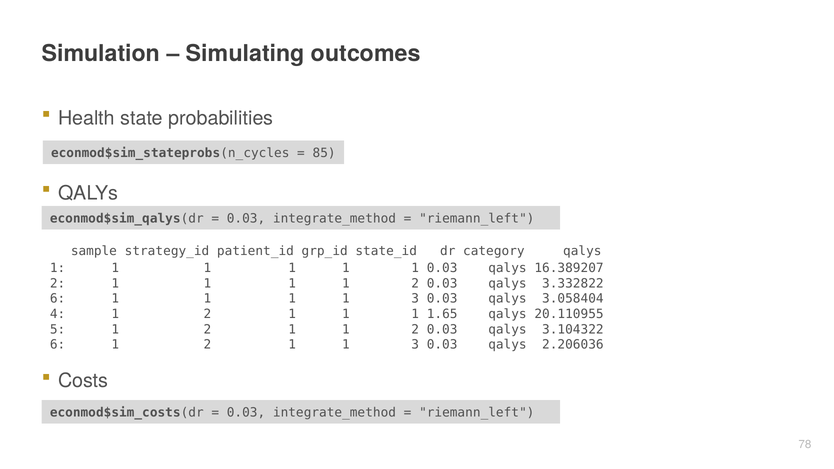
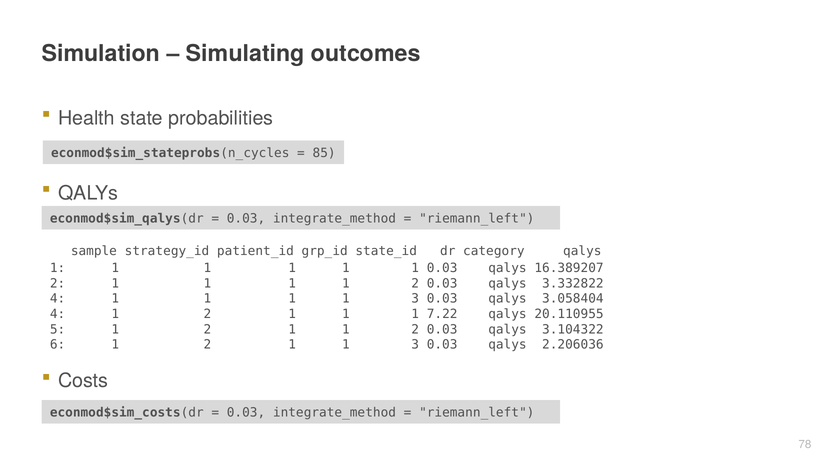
6 at (58, 299): 6 -> 4
1.65: 1.65 -> 7.22
